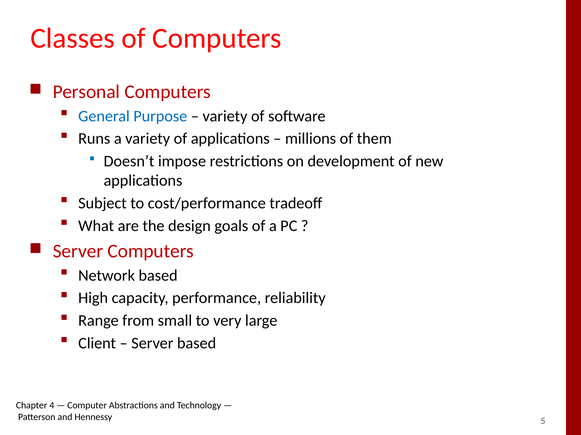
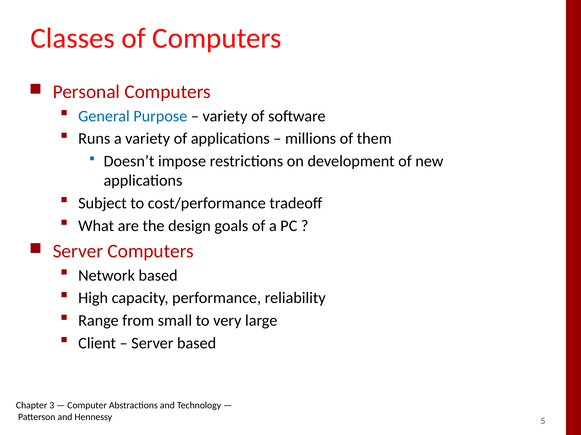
4: 4 -> 3
